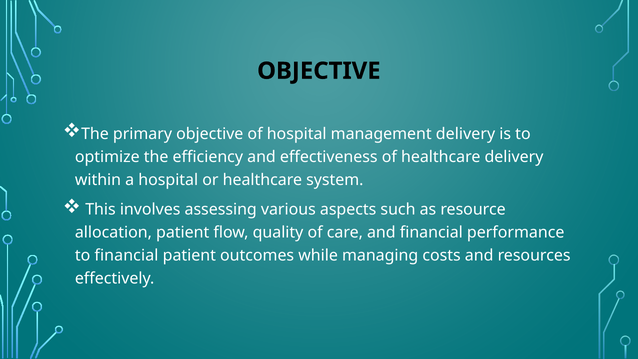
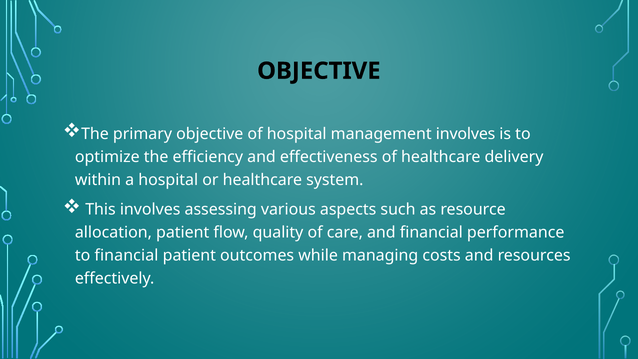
management delivery: delivery -> involves
